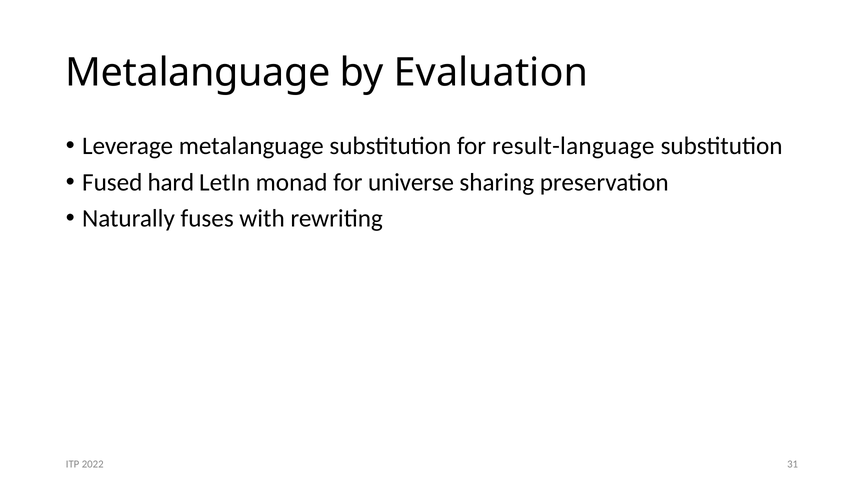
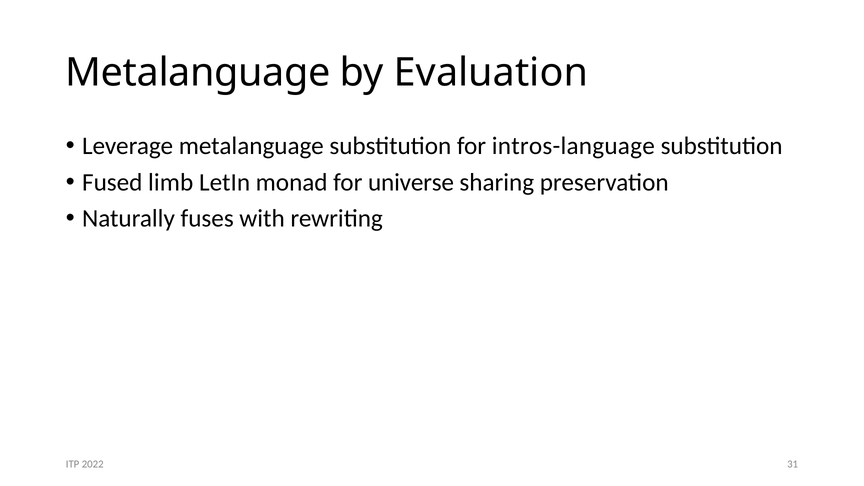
result-language: result-language -> intros-language
hard: hard -> limb
